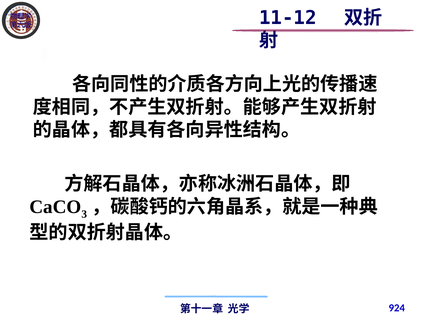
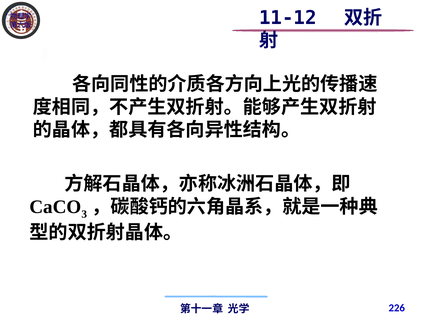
924: 924 -> 226
